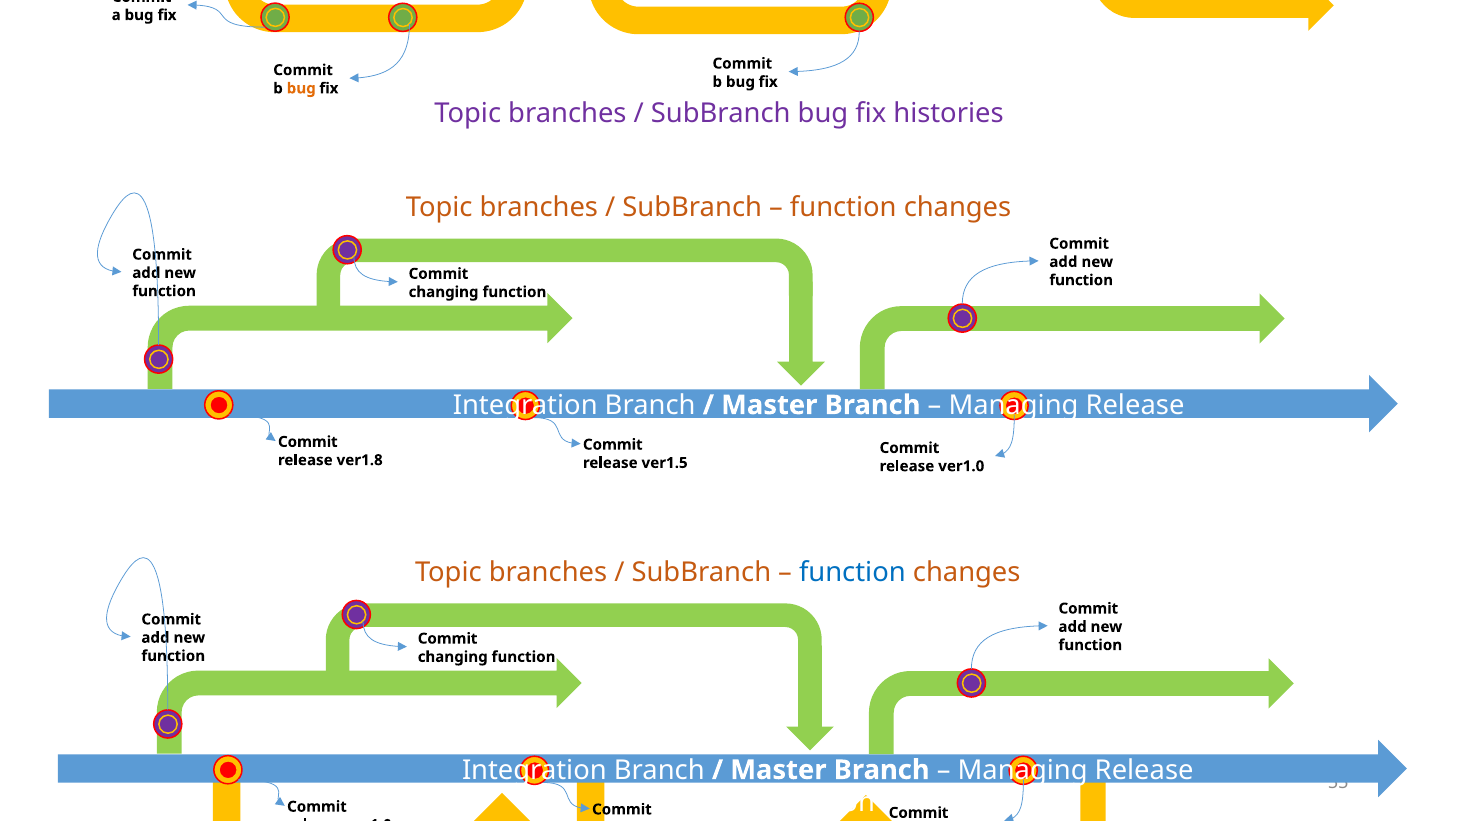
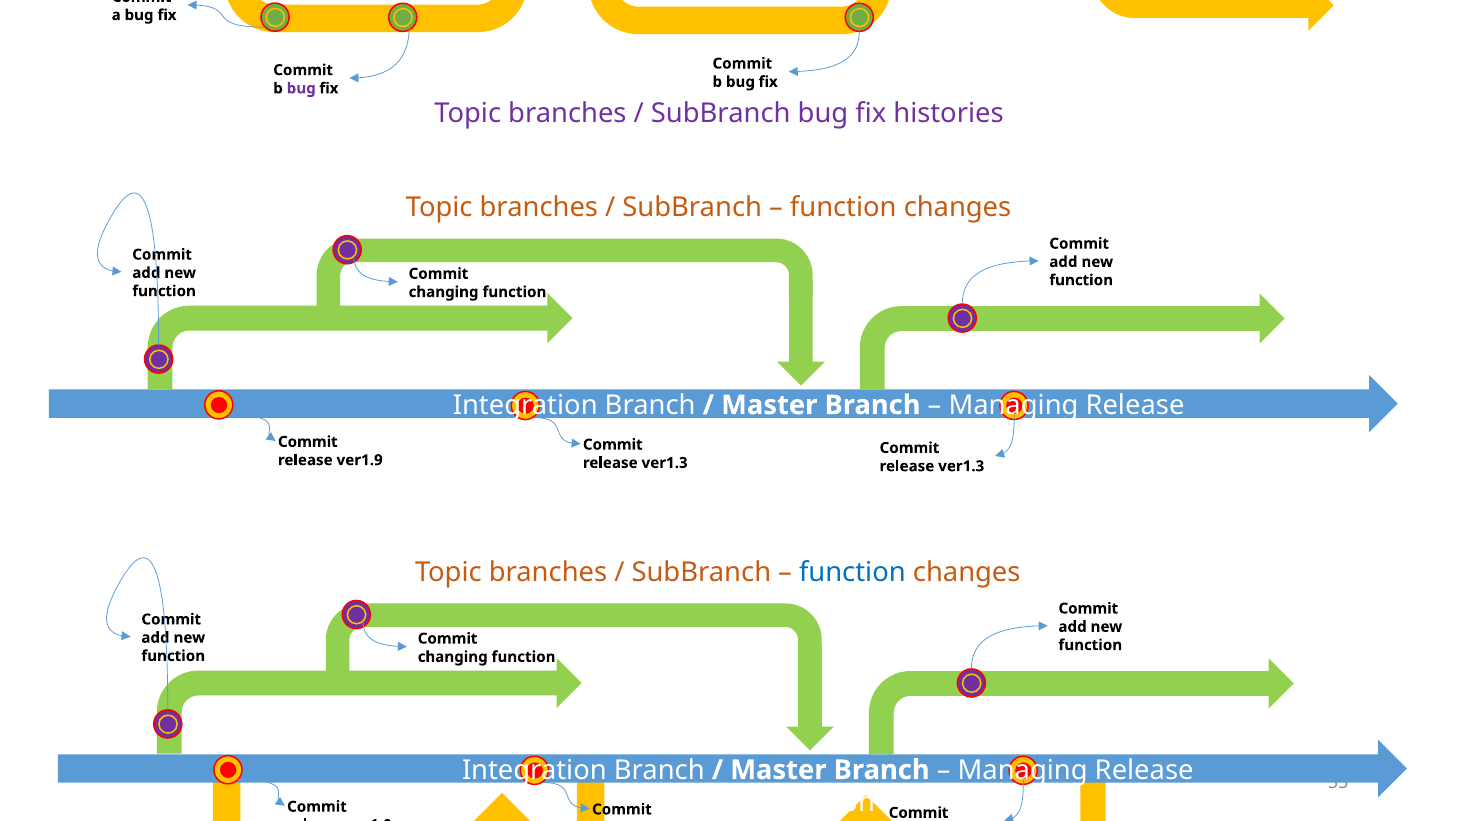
bug at (301, 88) colour: orange -> purple
ver1.8: ver1.8 -> ver1.9
ver1.5 at (665, 463): ver1.5 -> ver1.3
ver1.0 at (961, 466): ver1.0 -> ver1.3
